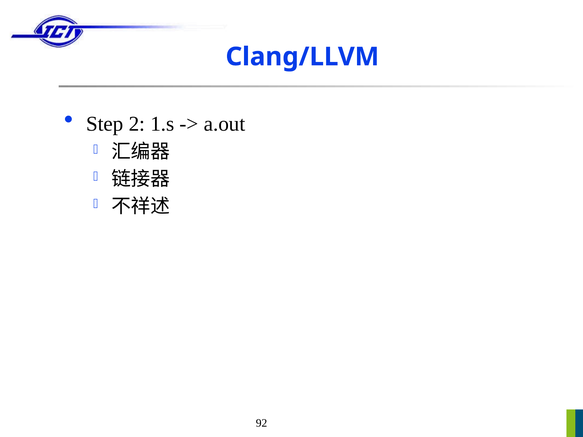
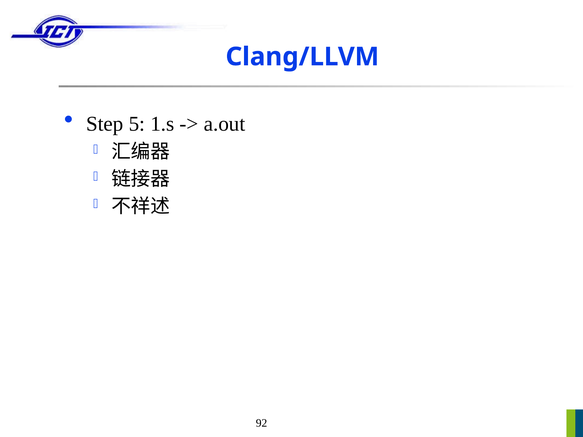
2: 2 -> 5
